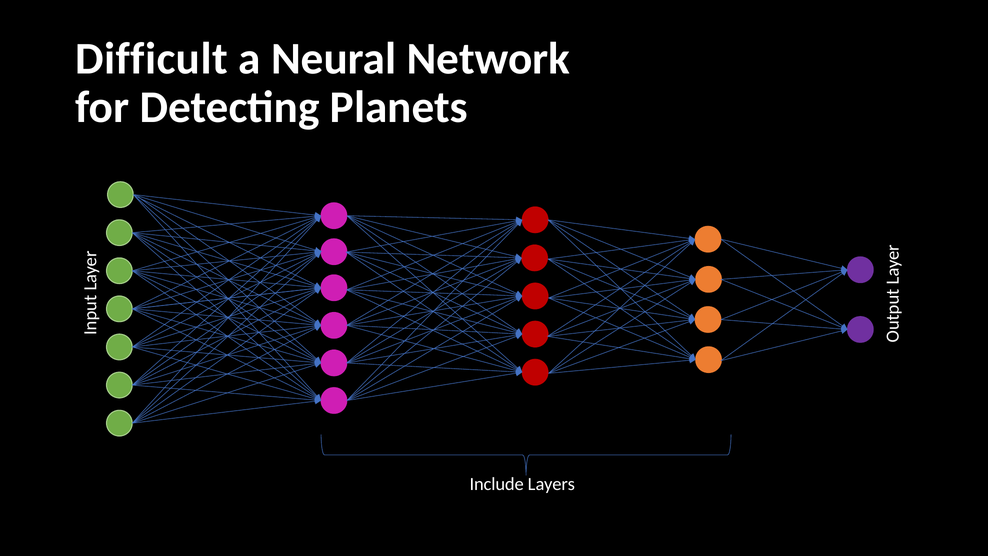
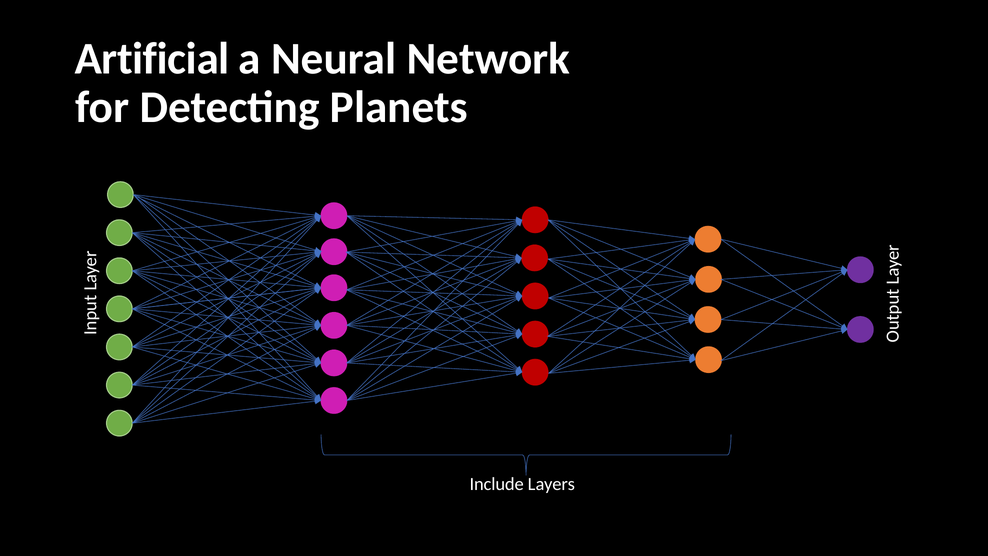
Difficult: Difficult -> Artificial
